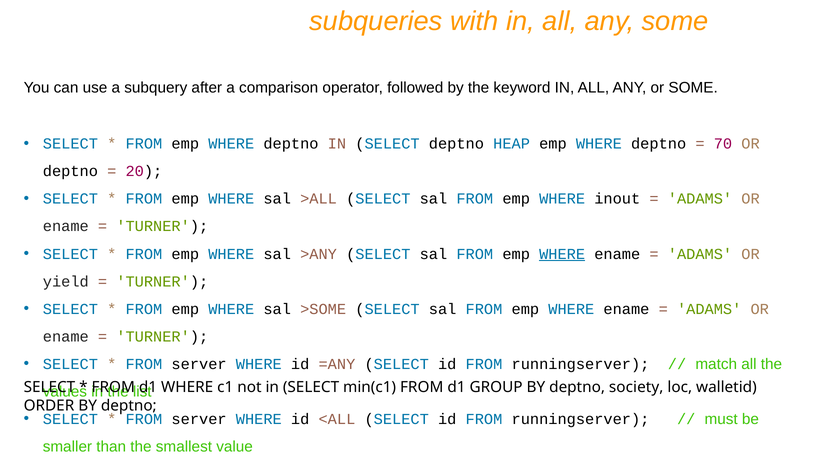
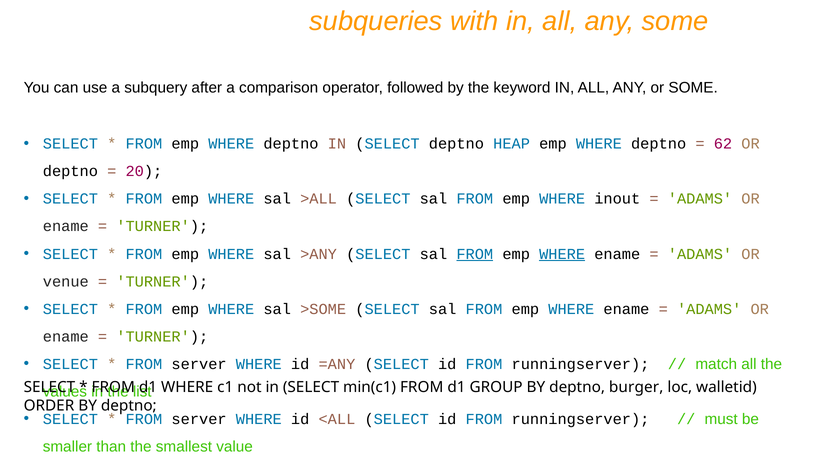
70: 70 -> 62
FROM at (475, 254) underline: none -> present
yield: yield -> venue
society: society -> burger
